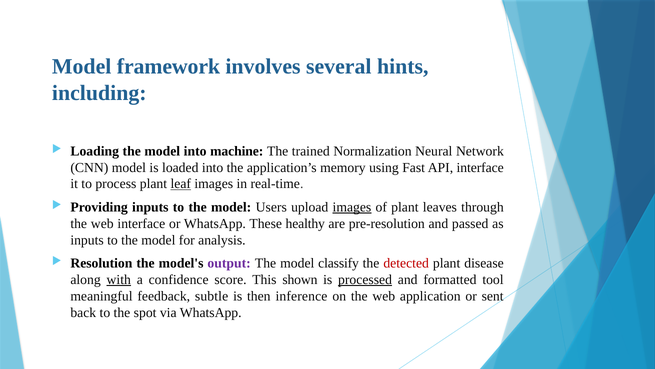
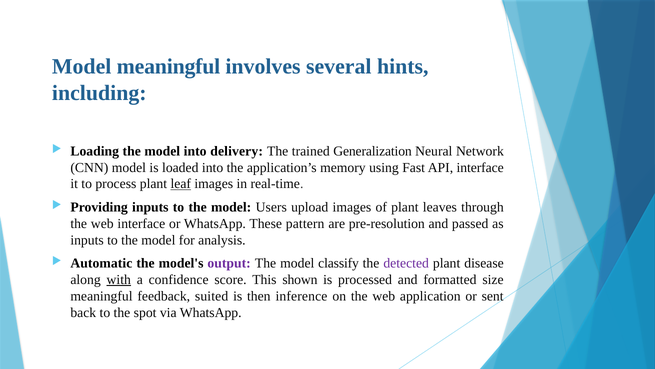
Model framework: framework -> meaningful
machine: machine -> delivery
Normalization: Normalization -> Generalization
images at (352, 207) underline: present -> none
healthy: healthy -> pattern
Resolution: Resolution -> Automatic
detected colour: red -> purple
processed underline: present -> none
tool: tool -> size
subtle: subtle -> suited
